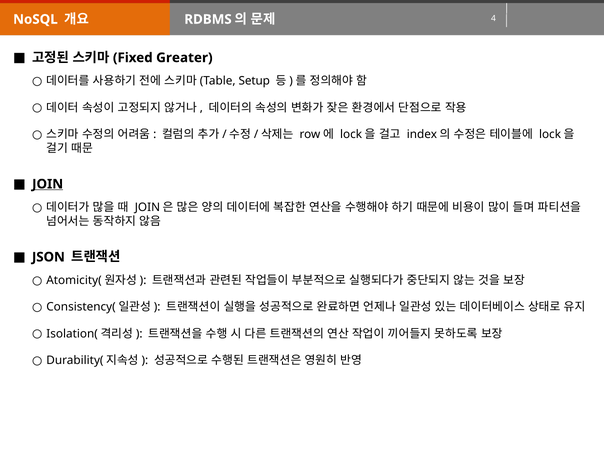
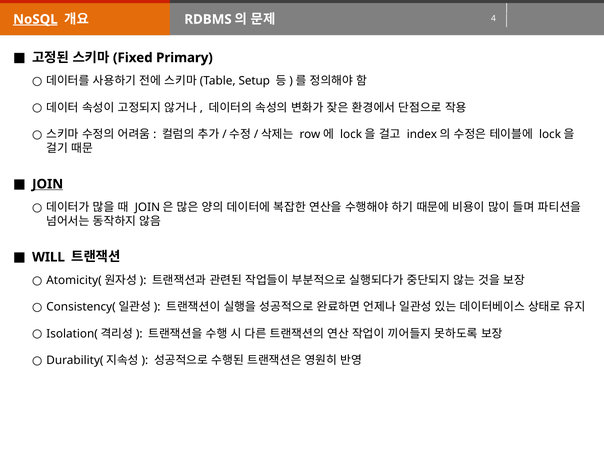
NoSQL underline: none -> present
Greater: Greater -> Primary
JSON: JSON -> WILL
